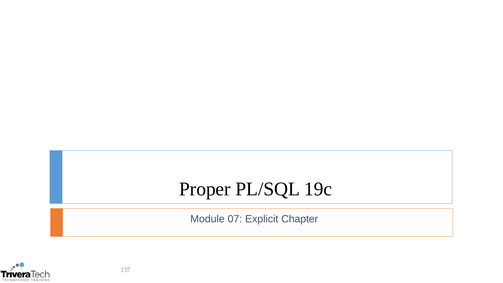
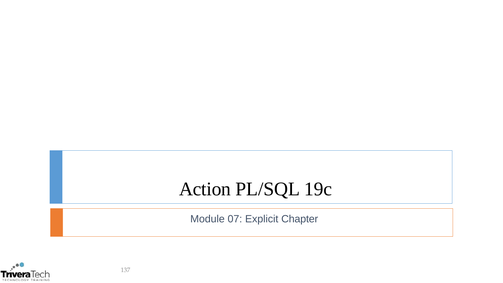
Proper: Proper -> Action
